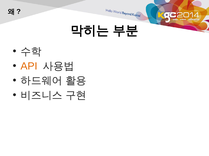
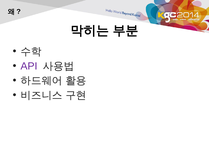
API colour: orange -> purple
